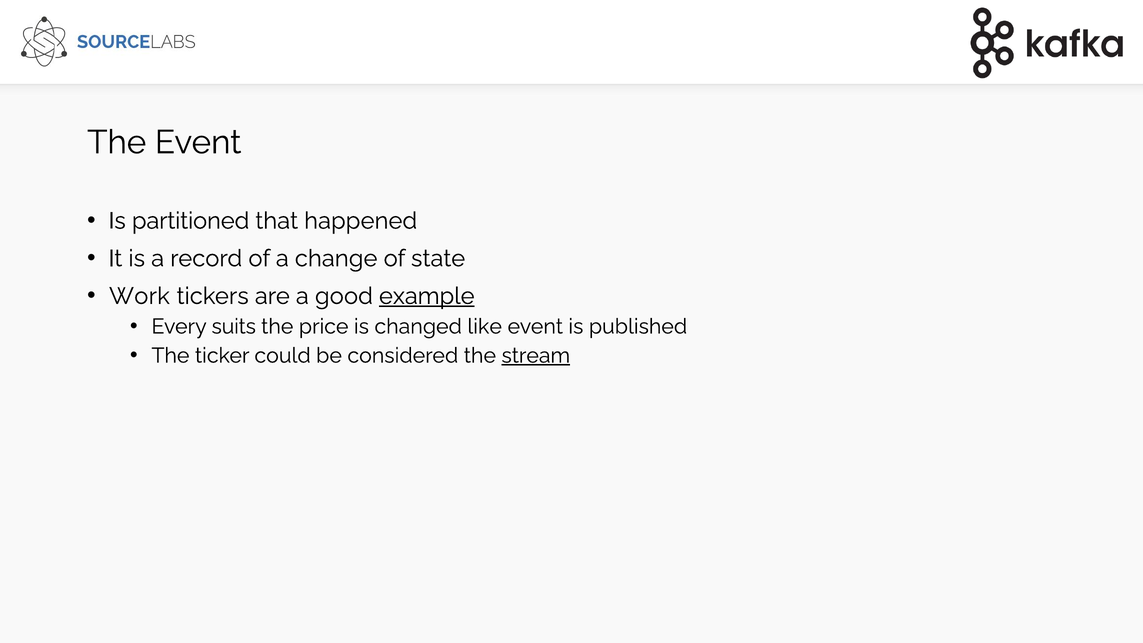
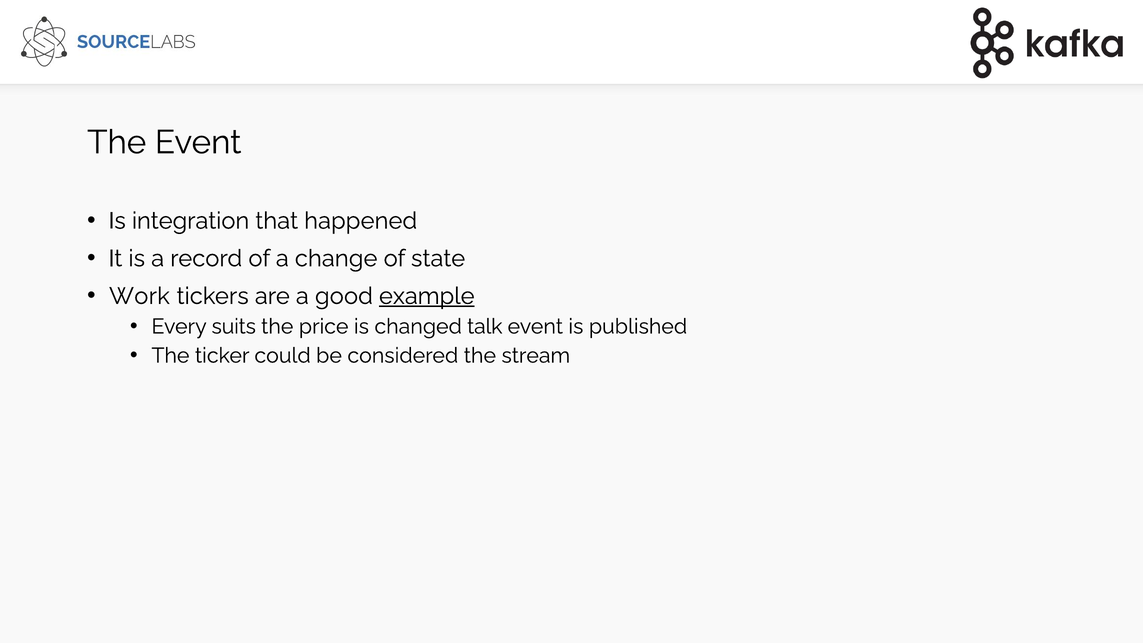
partitioned: partitioned -> integration
like: like -> talk
stream underline: present -> none
